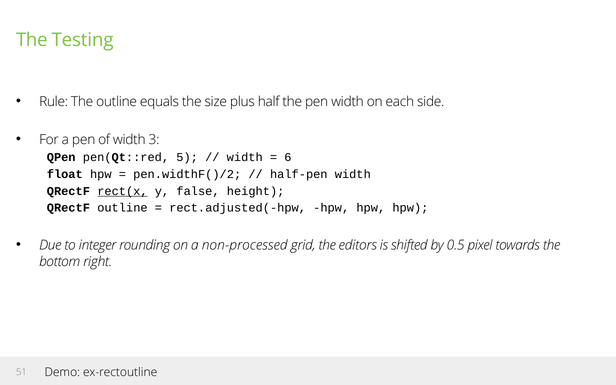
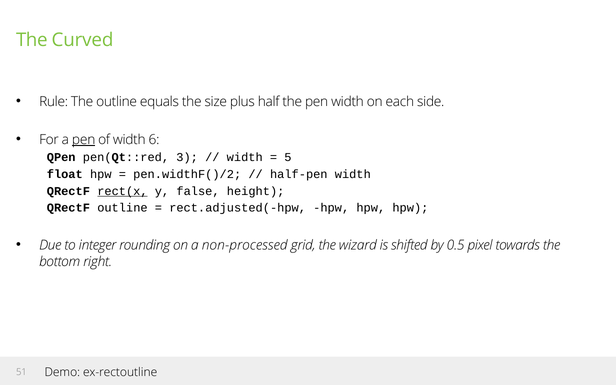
Testing: Testing -> Curved
pen at (84, 140) underline: none -> present
3: 3 -> 6
5: 5 -> 3
6: 6 -> 5
editors: editors -> wizard
